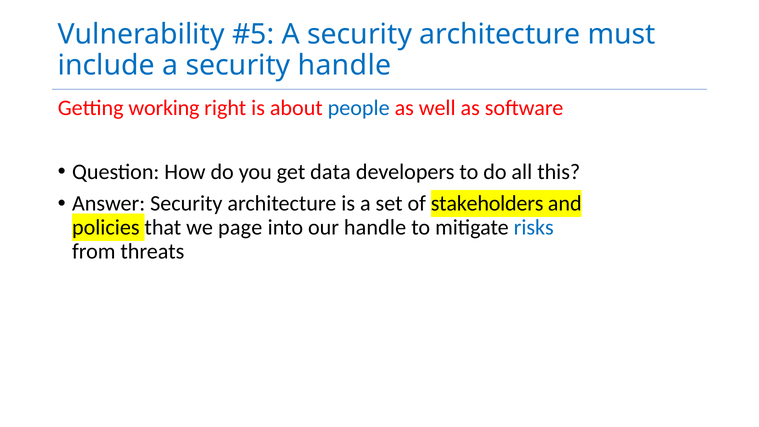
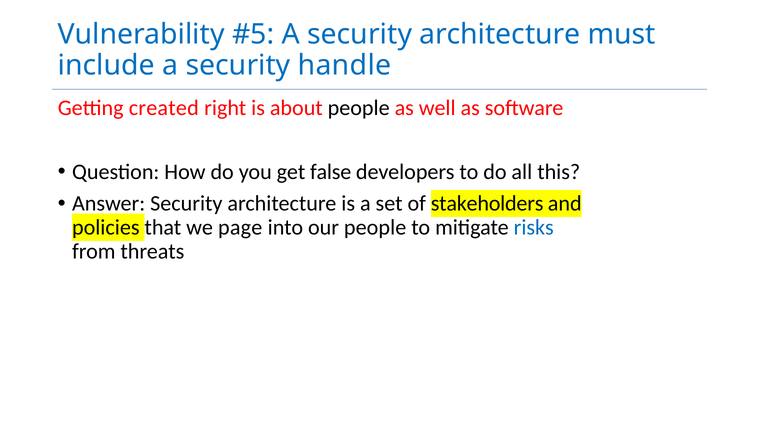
working: working -> created
people at (359, 108) colour: blue -> black
data: data -> false
our handle: handle -> people
